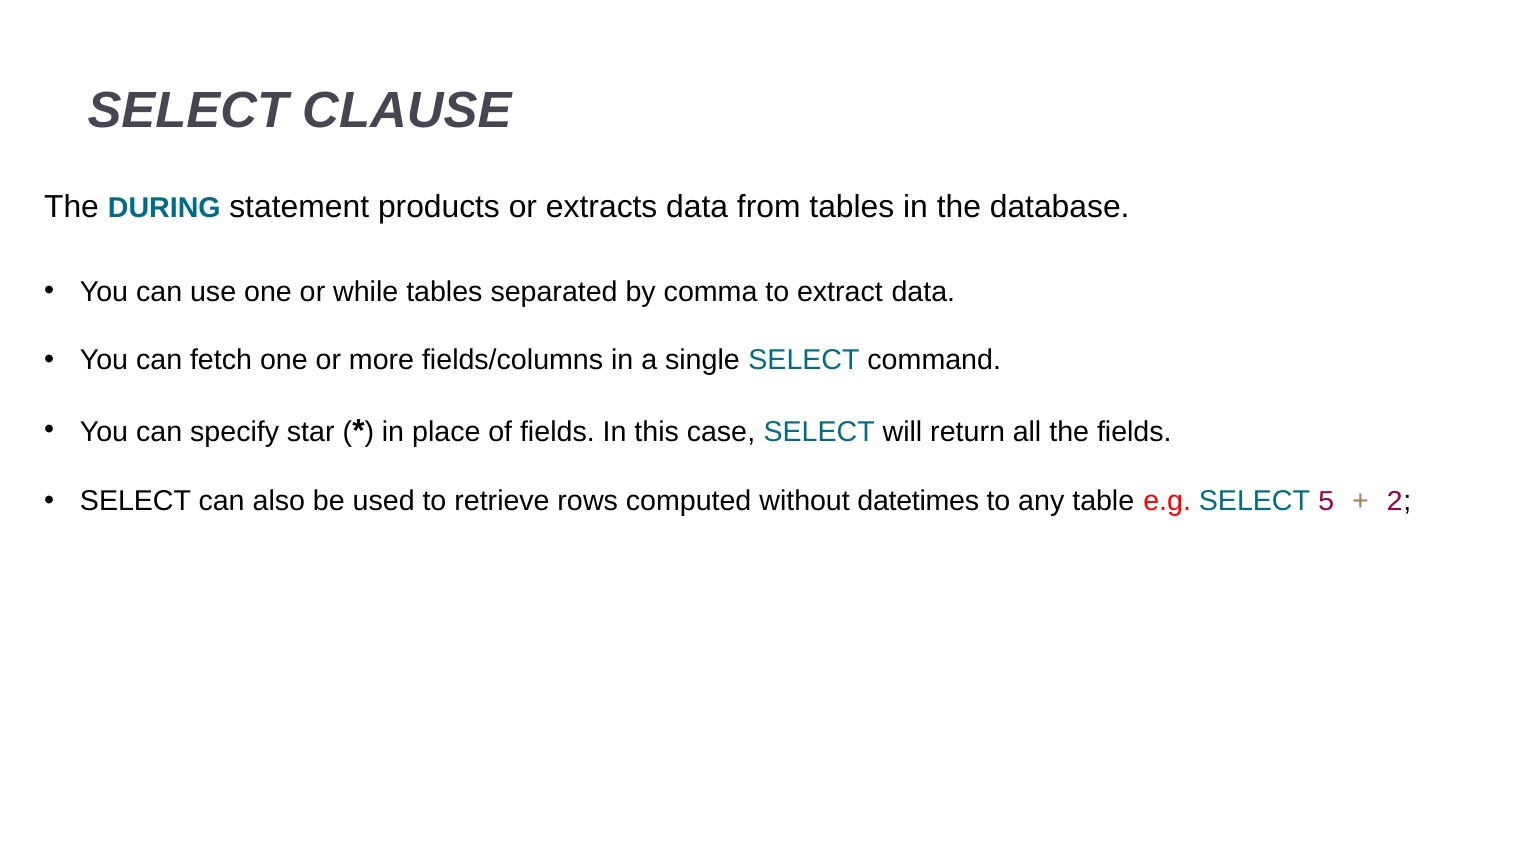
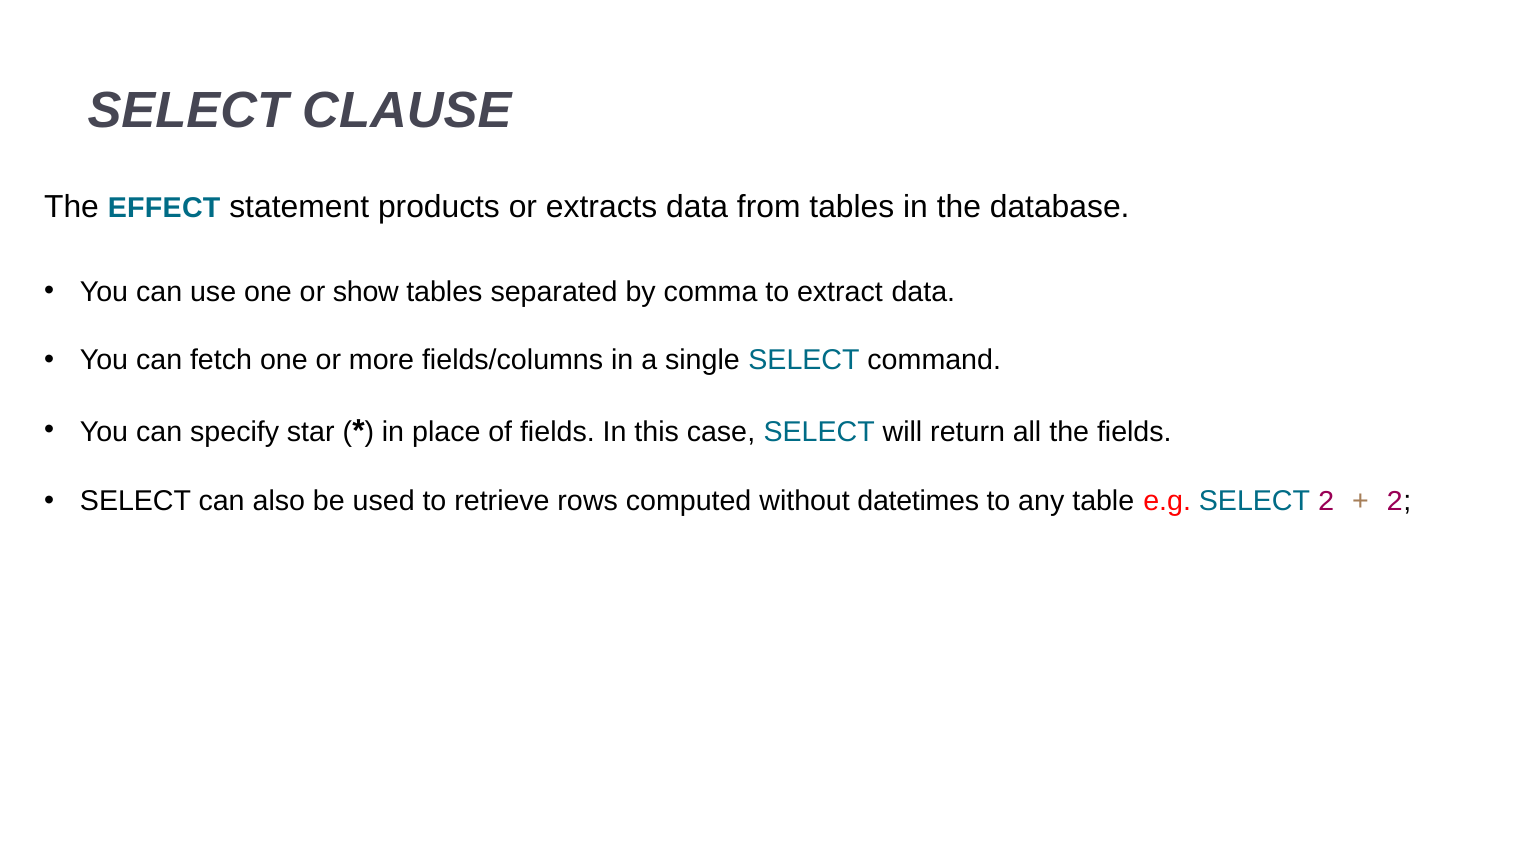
DURING: DURING -> EFFECT
while: while -> show
SELECT 5: 5 -> 2
